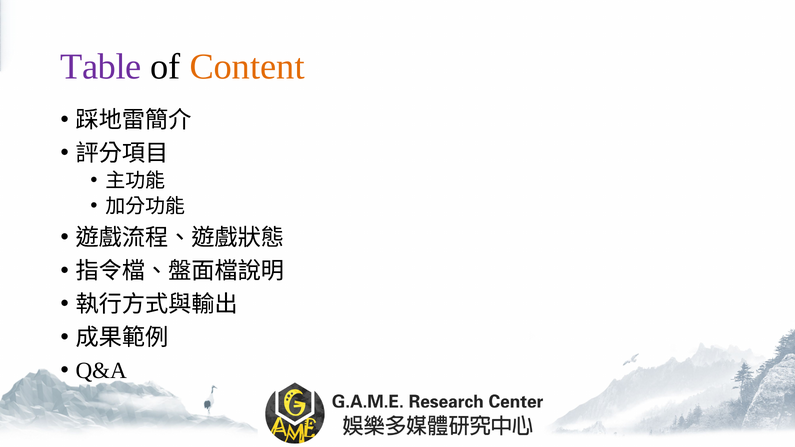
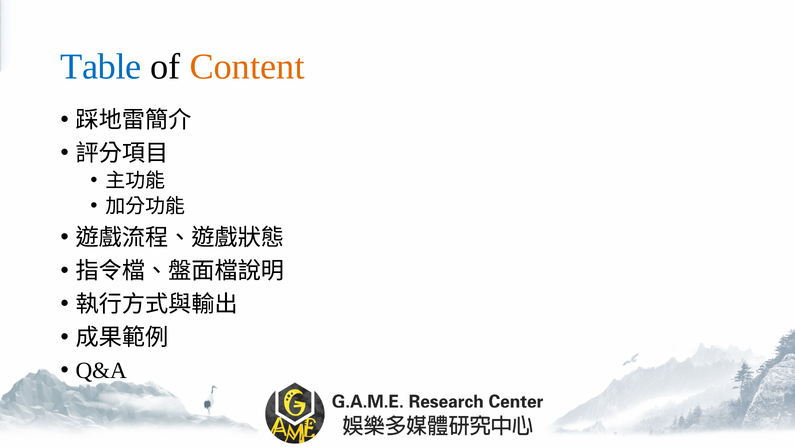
Table colour: purple -> blue
